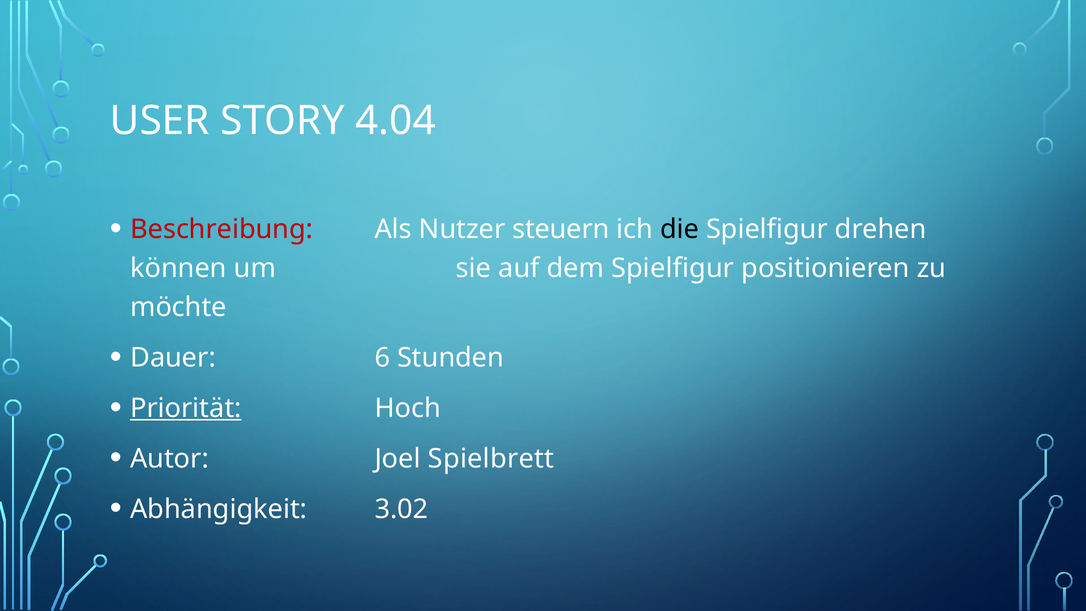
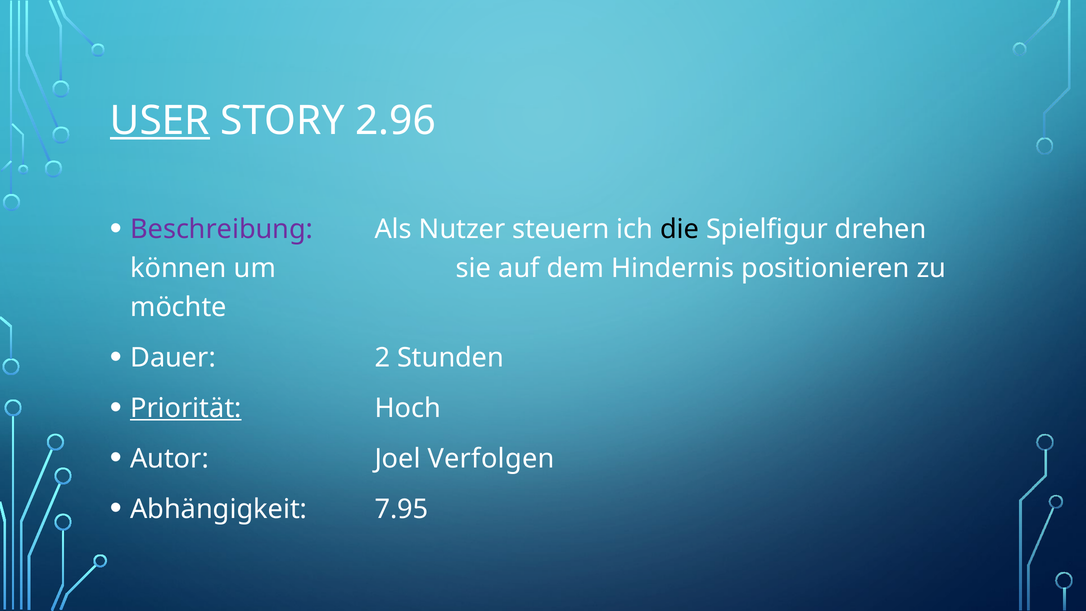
USER underline: none -> present
4.04: 4.04 -> 2.96
Beschreibung colour: red -> purple
dem Spielfigur: Spielfigur -> Hindernis
6: 6 -> 2
Spielbrett: Spielbrett -> Verfolgen
3.02: 3.02 -> 7.95
